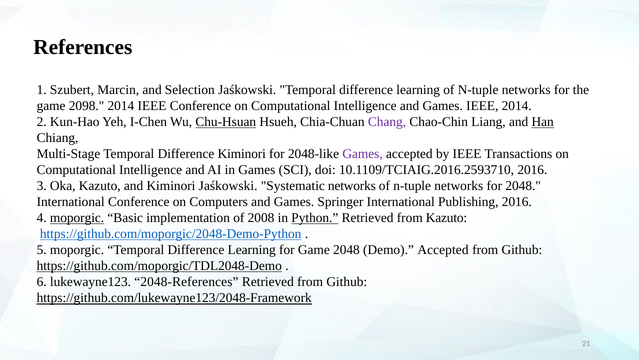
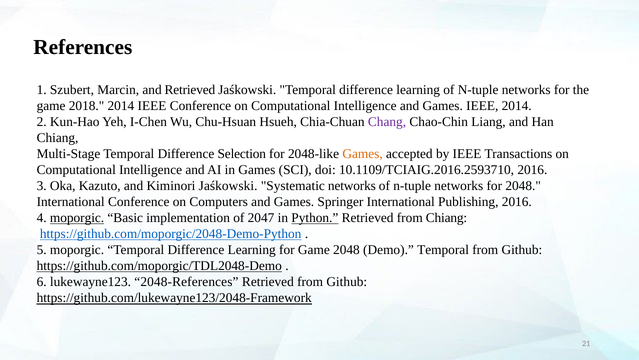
and Selection: Selection -> Retrieved
2098: 2098 -> 2018
Chu-Hsuan underline: present -> none
Han underline: present -> none
Difference Kiminori: Kiminori -> Selection
Games at (363, 154) colour: purple -> orange
2008: 2008 -> 2047
from Kazuto: Kazuto -> Chiang
Demo Accepted: Accepted -> Temporal
